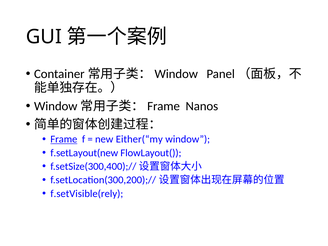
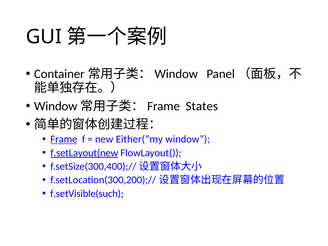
Nanos: Nanos -> States
f.setLayout(new underline: none -> present
f.setVisible(rely: f.setVisible(rely -> f.setVisible(such
